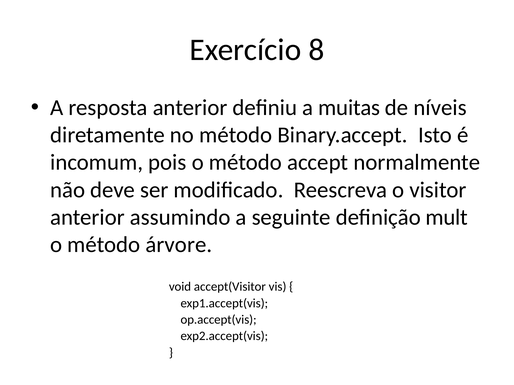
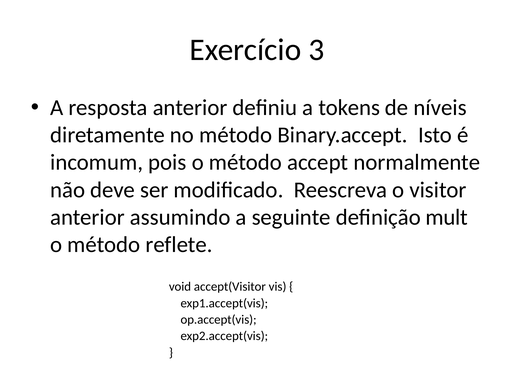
8: 8 -> 3
muitas: muitas -> tokens
árvore: árvore -> reflete
